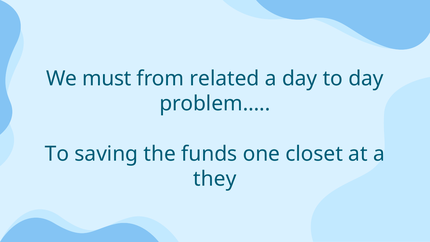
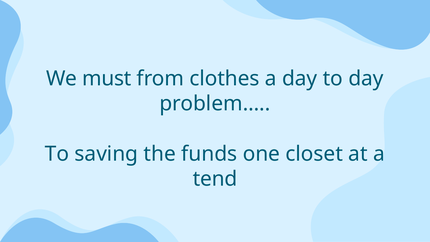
related: related -> clothes
they: they -> tend
